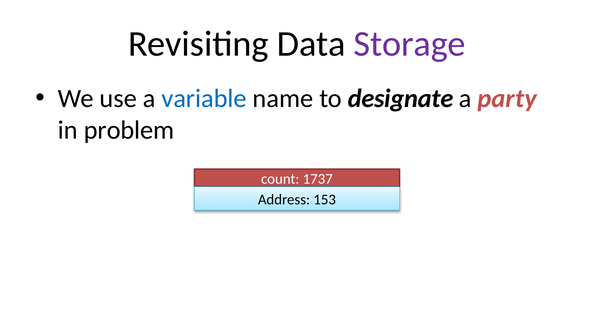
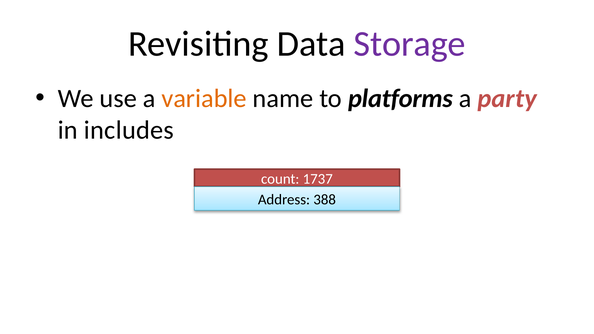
variable colour: blue -> orange
designate: designate -> platforms
problem: problem -> includes
153: 153 -> 388
